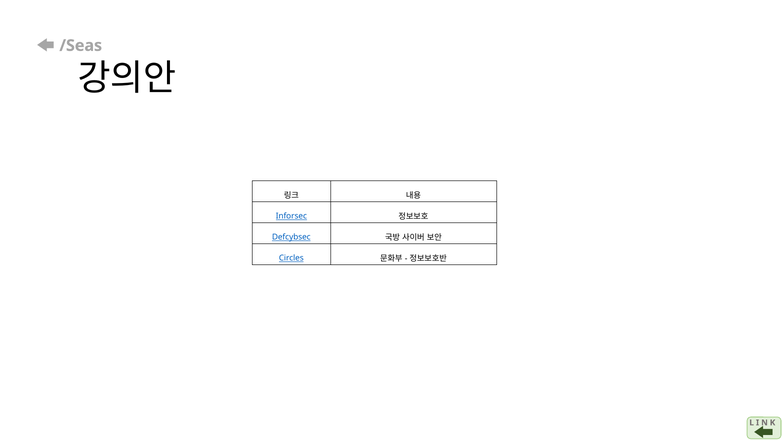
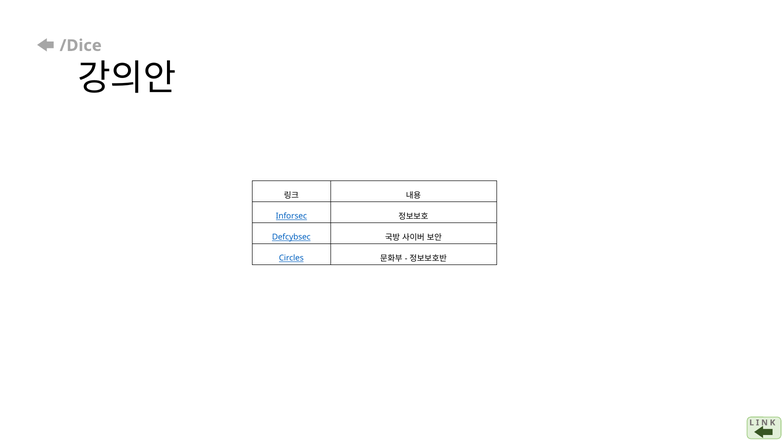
/Seas: /Seas -> /Dice
